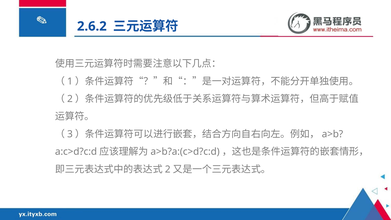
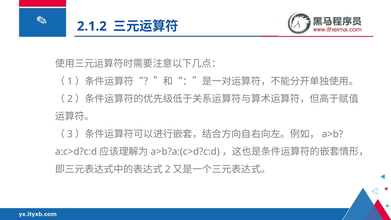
2.6.2: 2.6.2 -> 2.1.2
